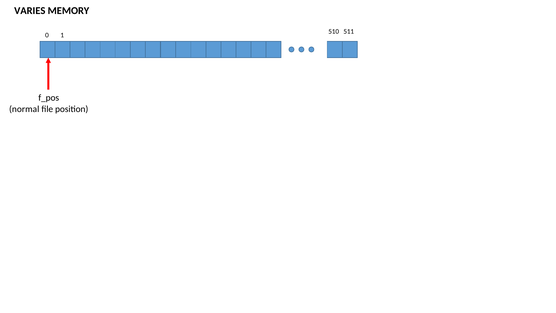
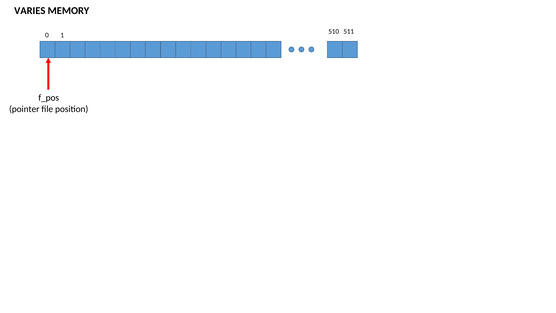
normal: normal -> pointer
